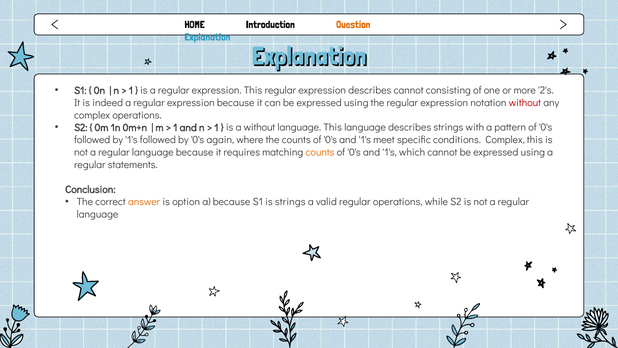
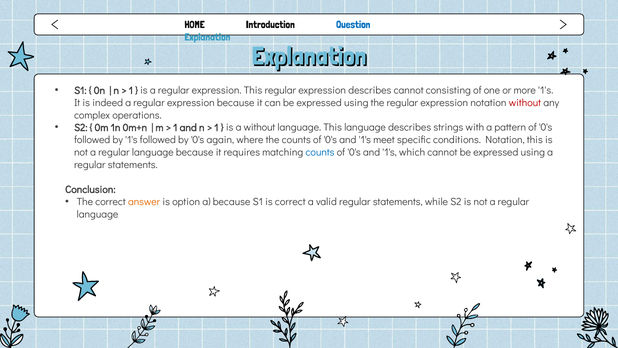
Question colour: orange -> blue
more 2's: 2's -> 1's
conditions Complex: Complex -> Notation
counts at (320, 152) colour: orange -> blue
is strings: strings -> correct
valid regular operations: operations -> statements
